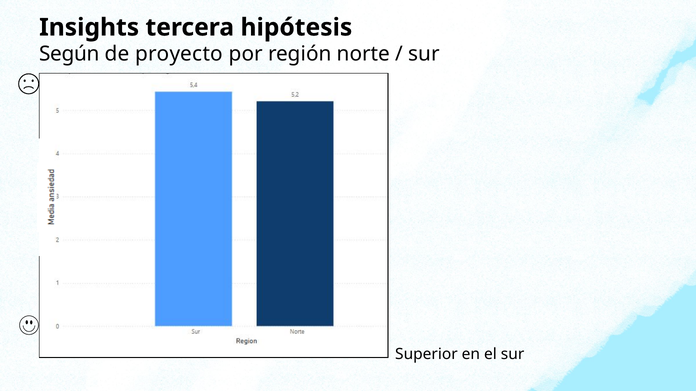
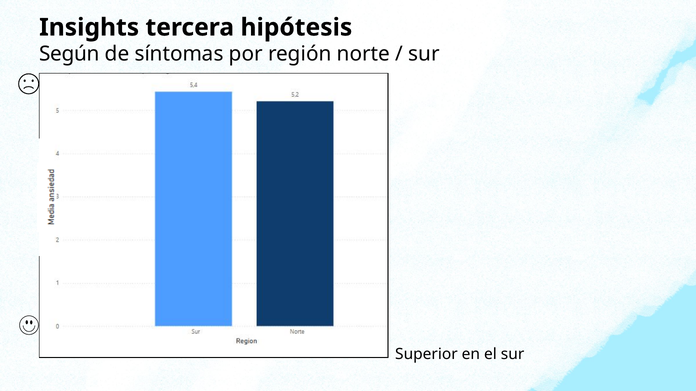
proyecto: proyecto -> síntomas
